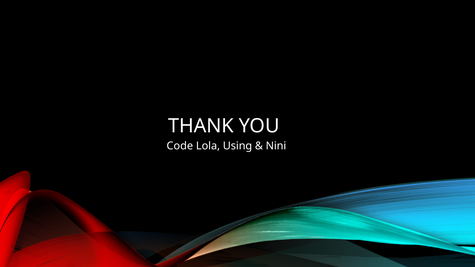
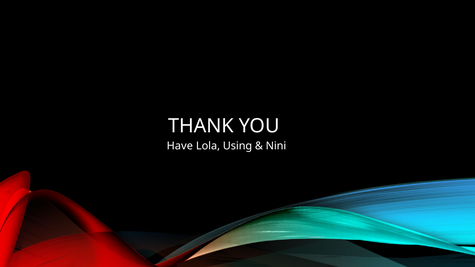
Code: Code -> Have
